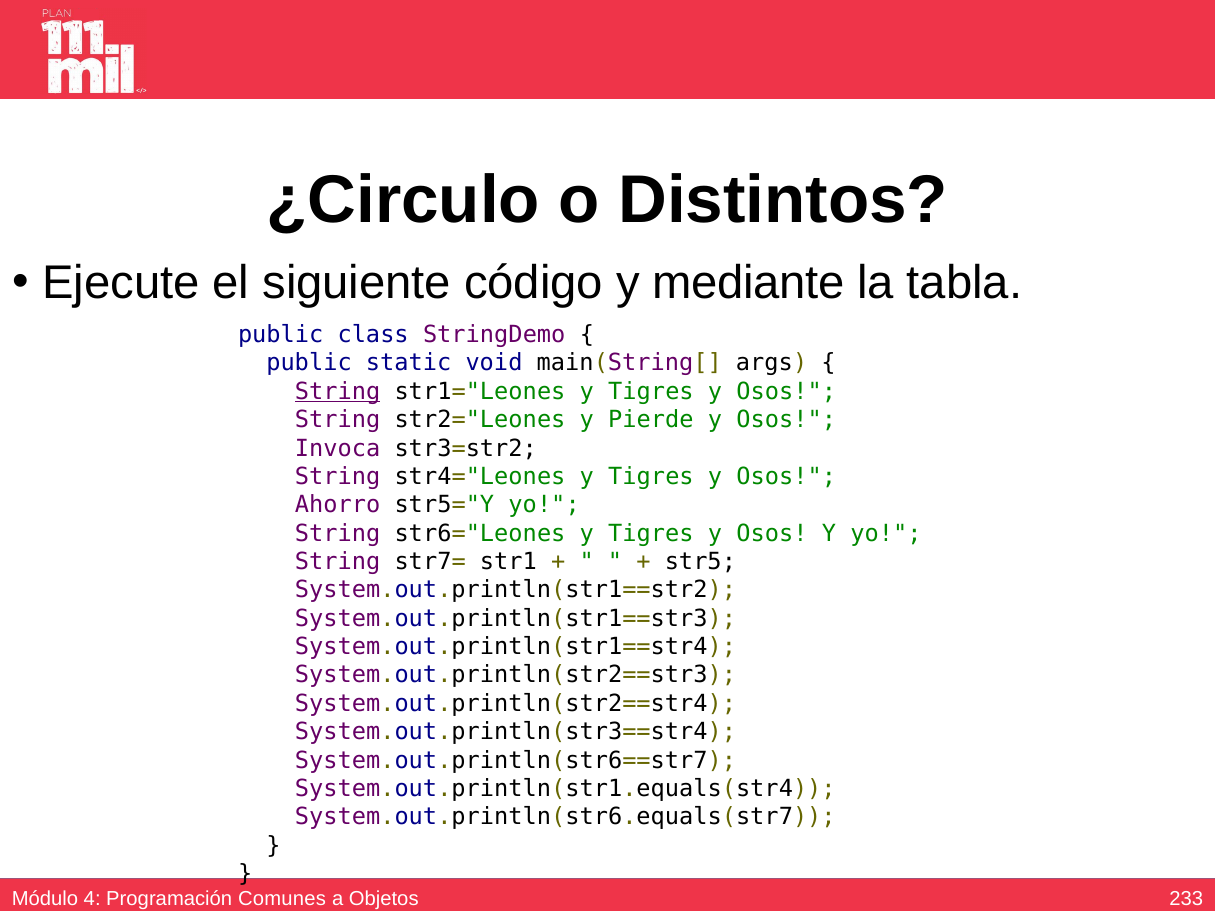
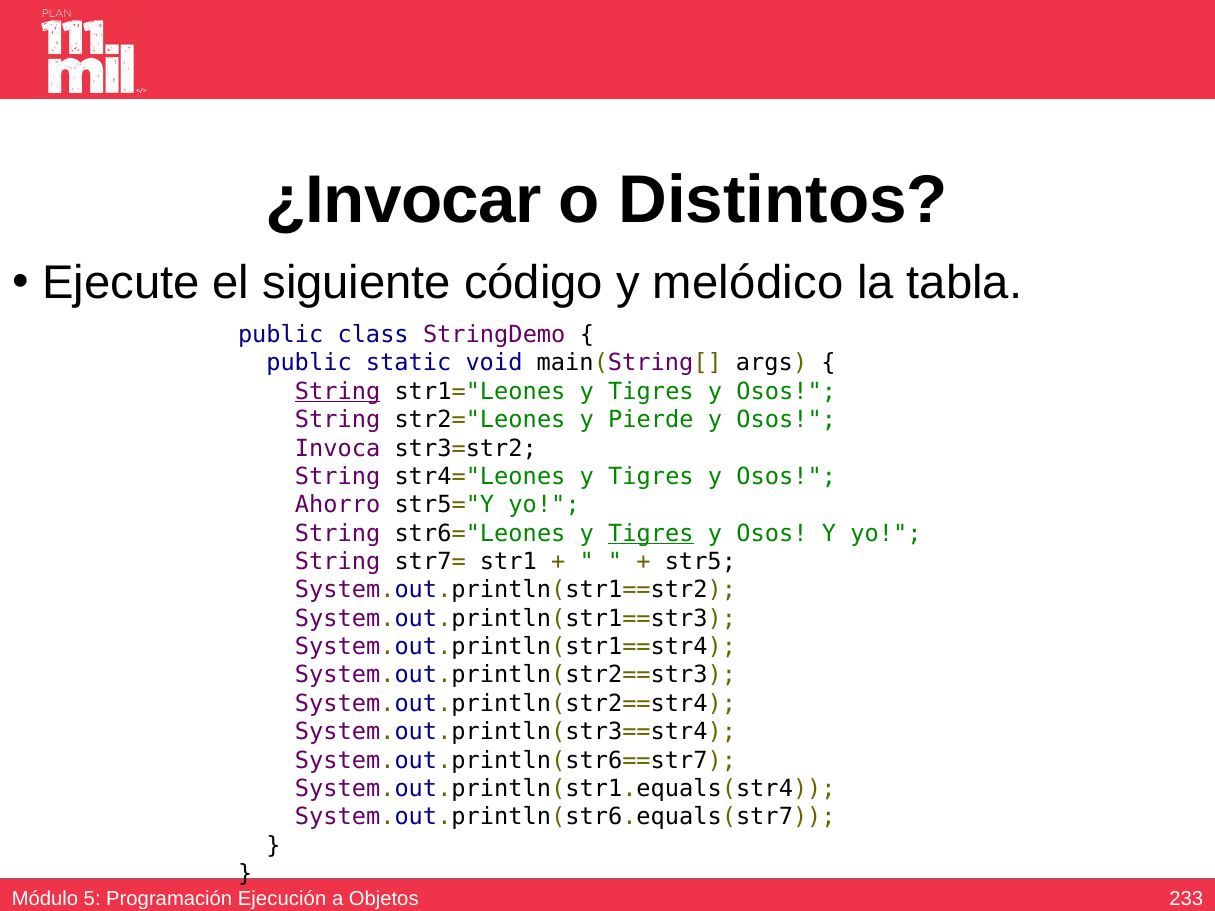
¿Circulo: ¿Circulo -> ¿Invocar
mediante: mediante -> melódico
Tigres at (651, 533) underline: none -> present
4: 4 -> 5
Comunes: Comunes -> Ejecución
